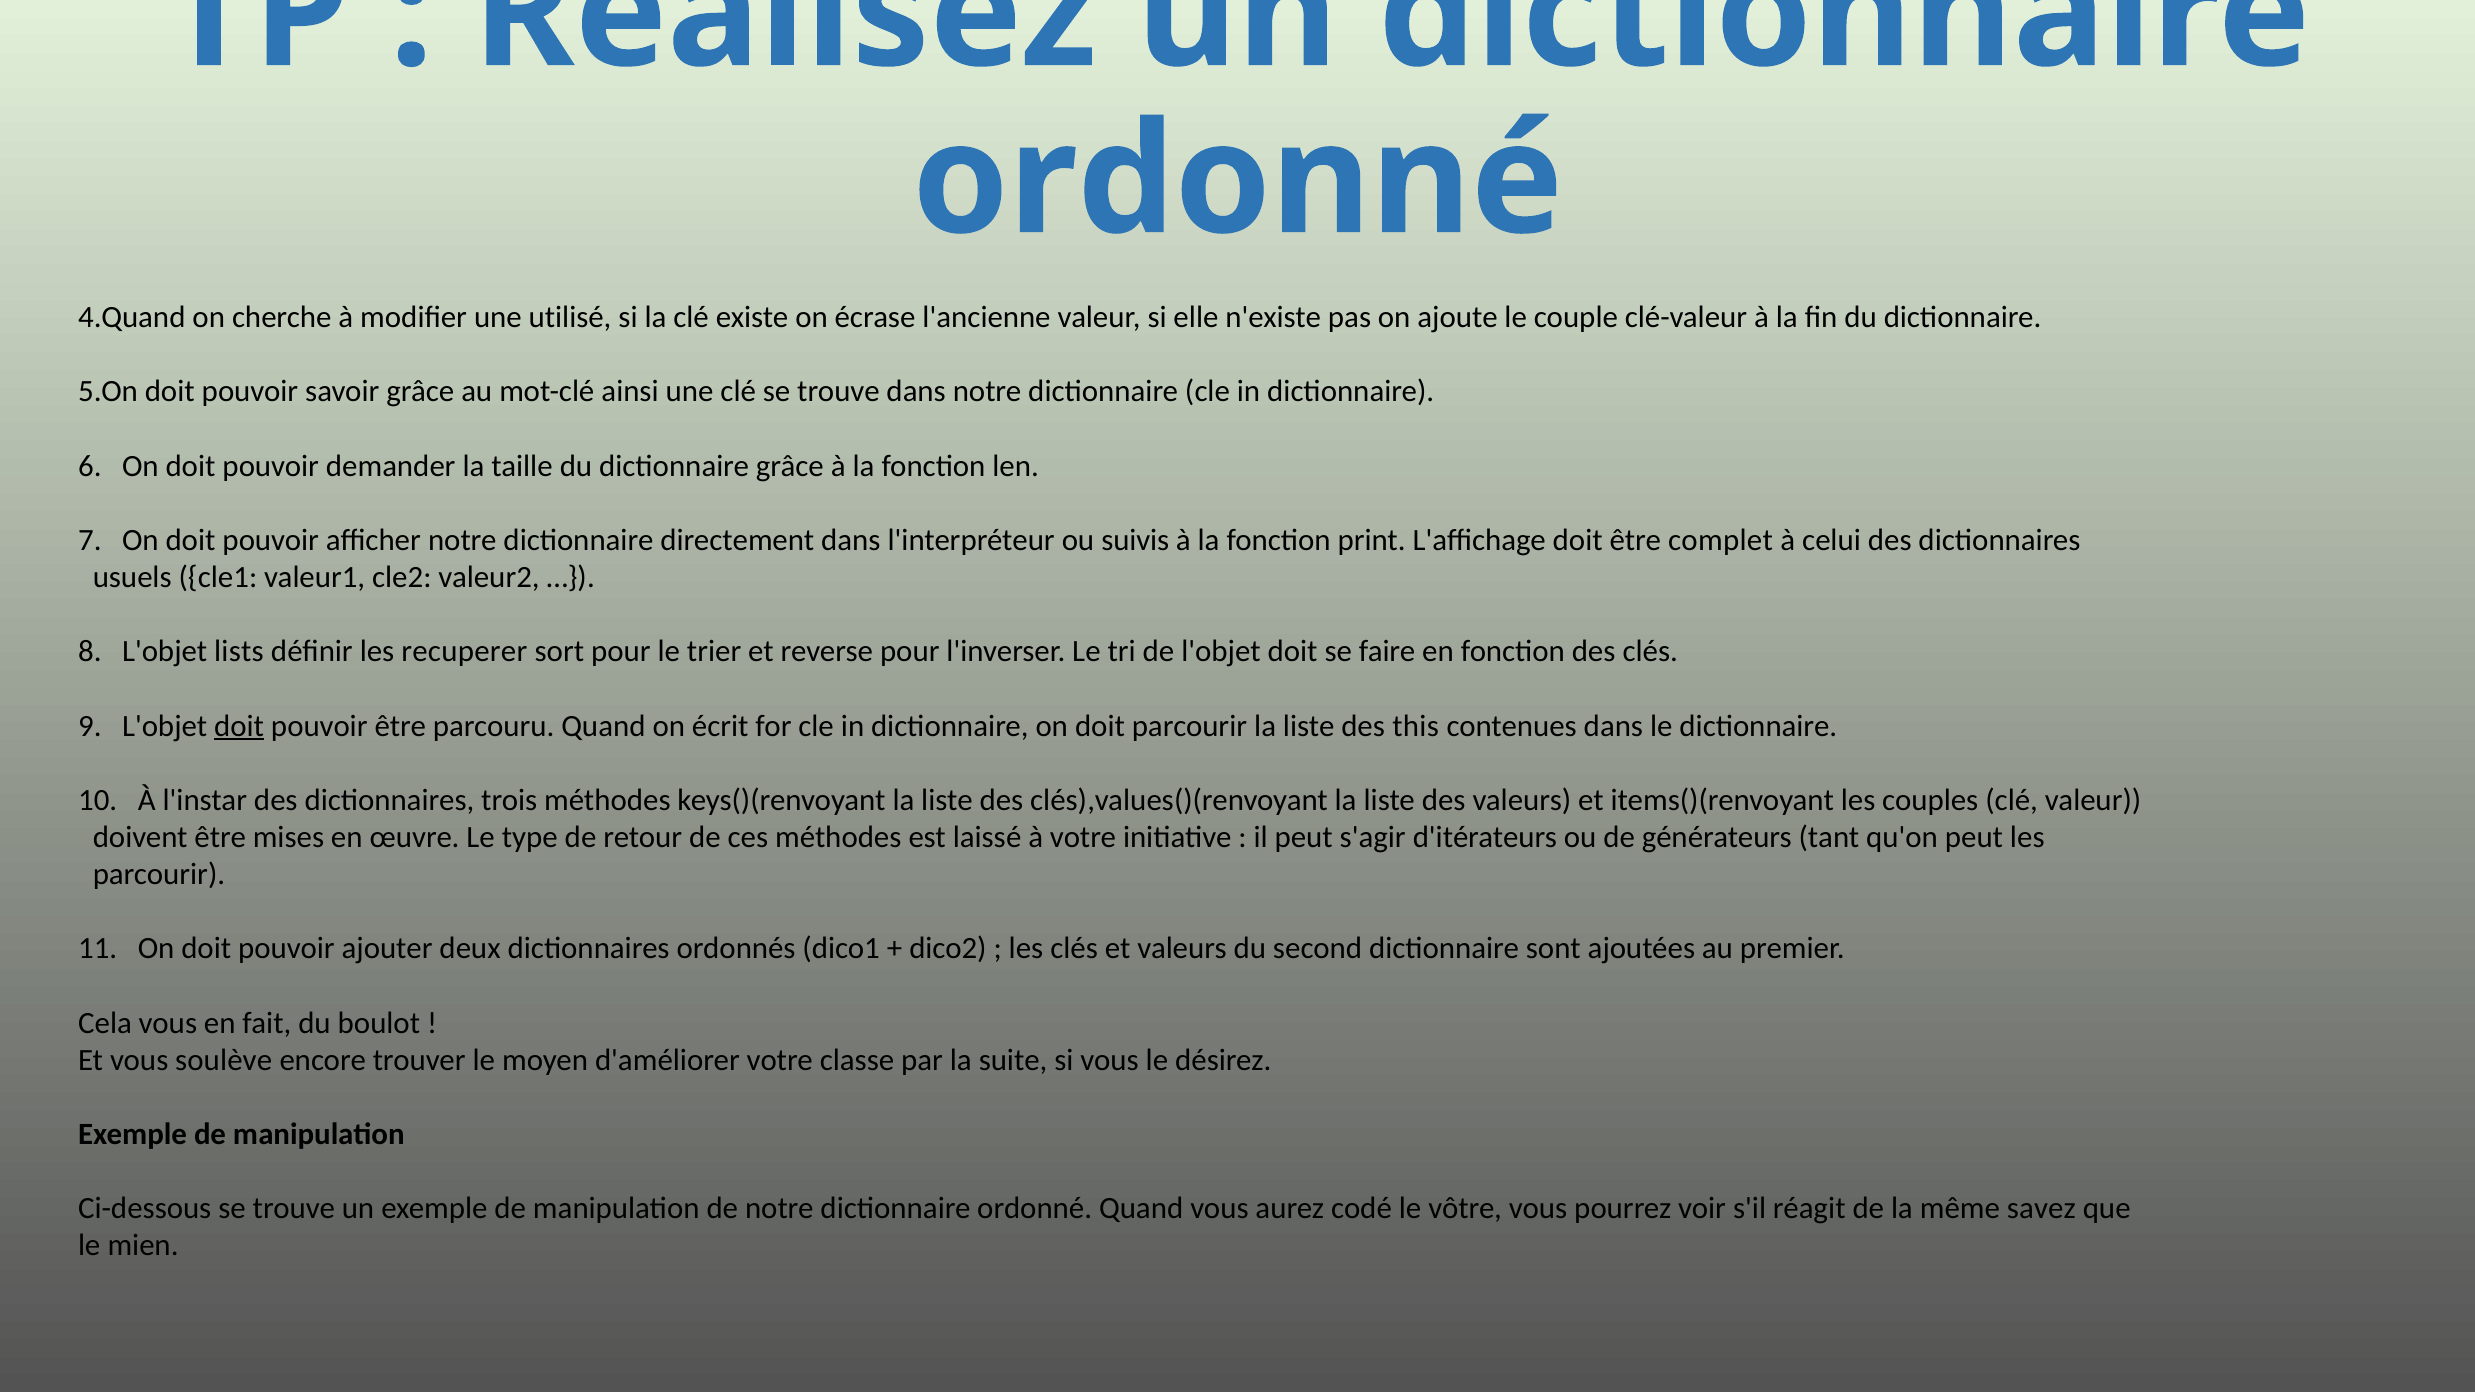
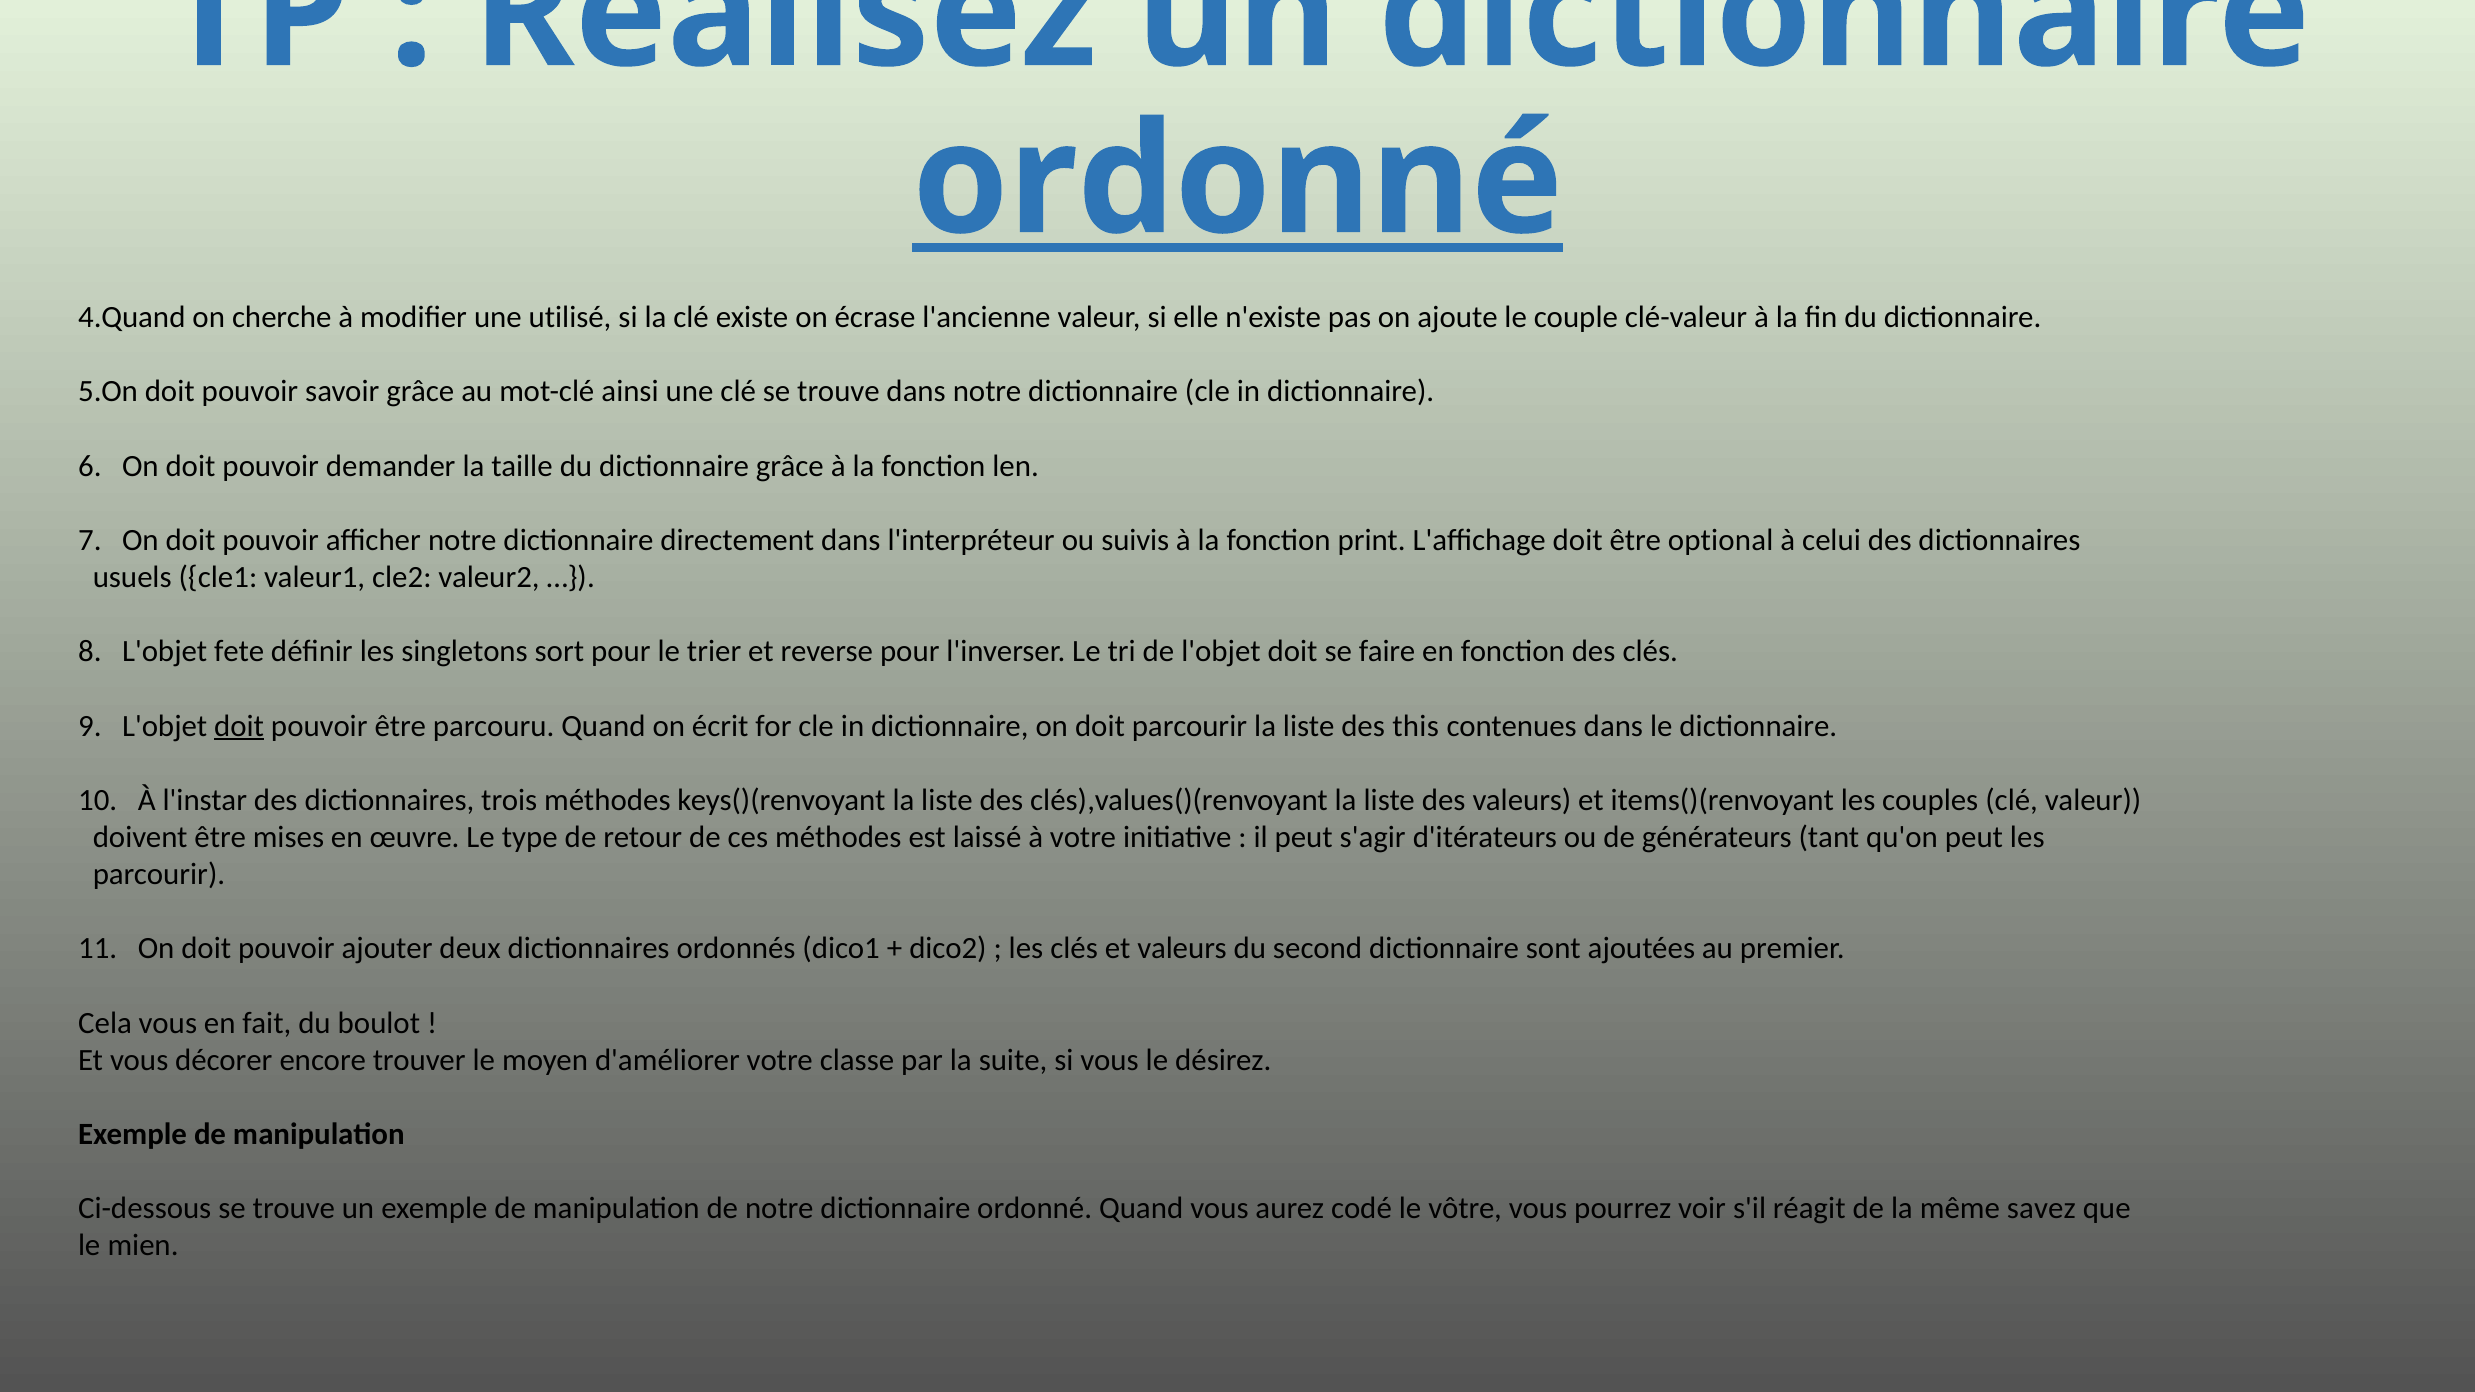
ordonné at (1238, 181) underline: none -> present
complet: complet -> optional
lists: lists -> fete
recuperer: recuperer -> singletons
soulève: soulève -> décorer
